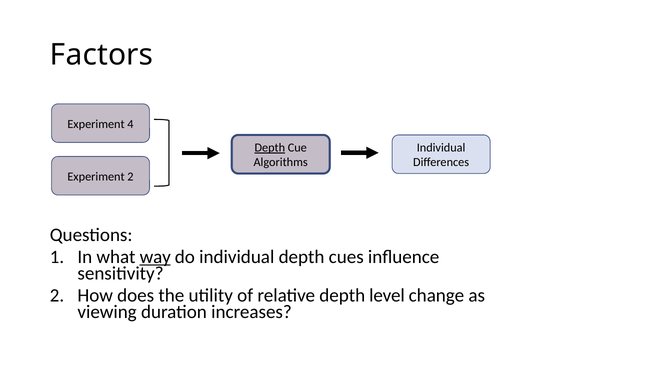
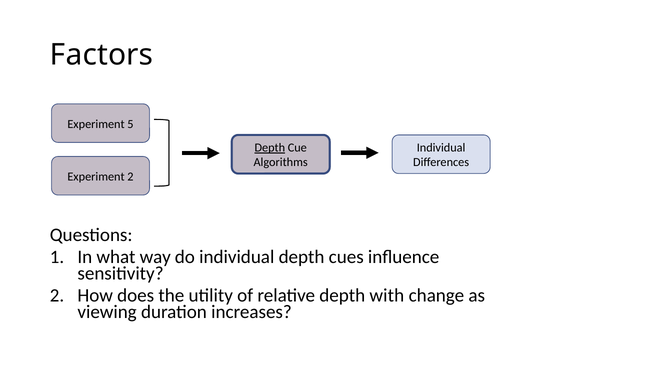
4: 4 -> 5
way underline: present -> none
level: level -> with
